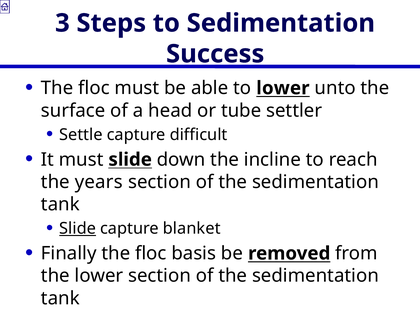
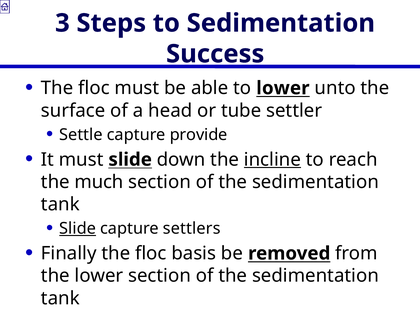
difficult: difficult -> provide
incline underline: none -> present
years: years -> much
blanket: blanket -> settlers
